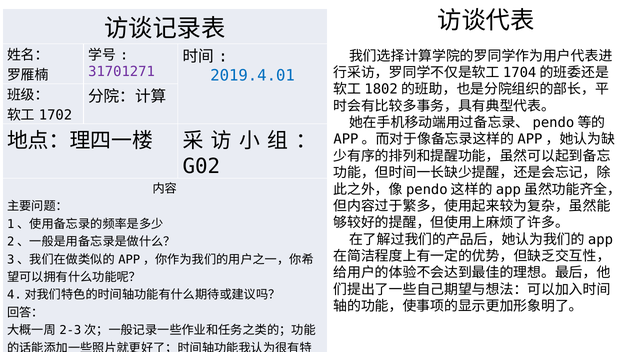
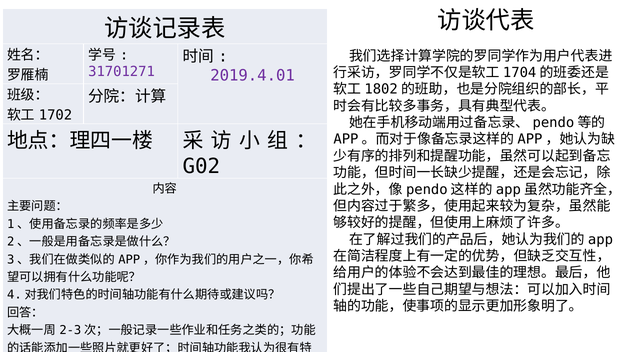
2019.4.01 colour: blue -> purple
